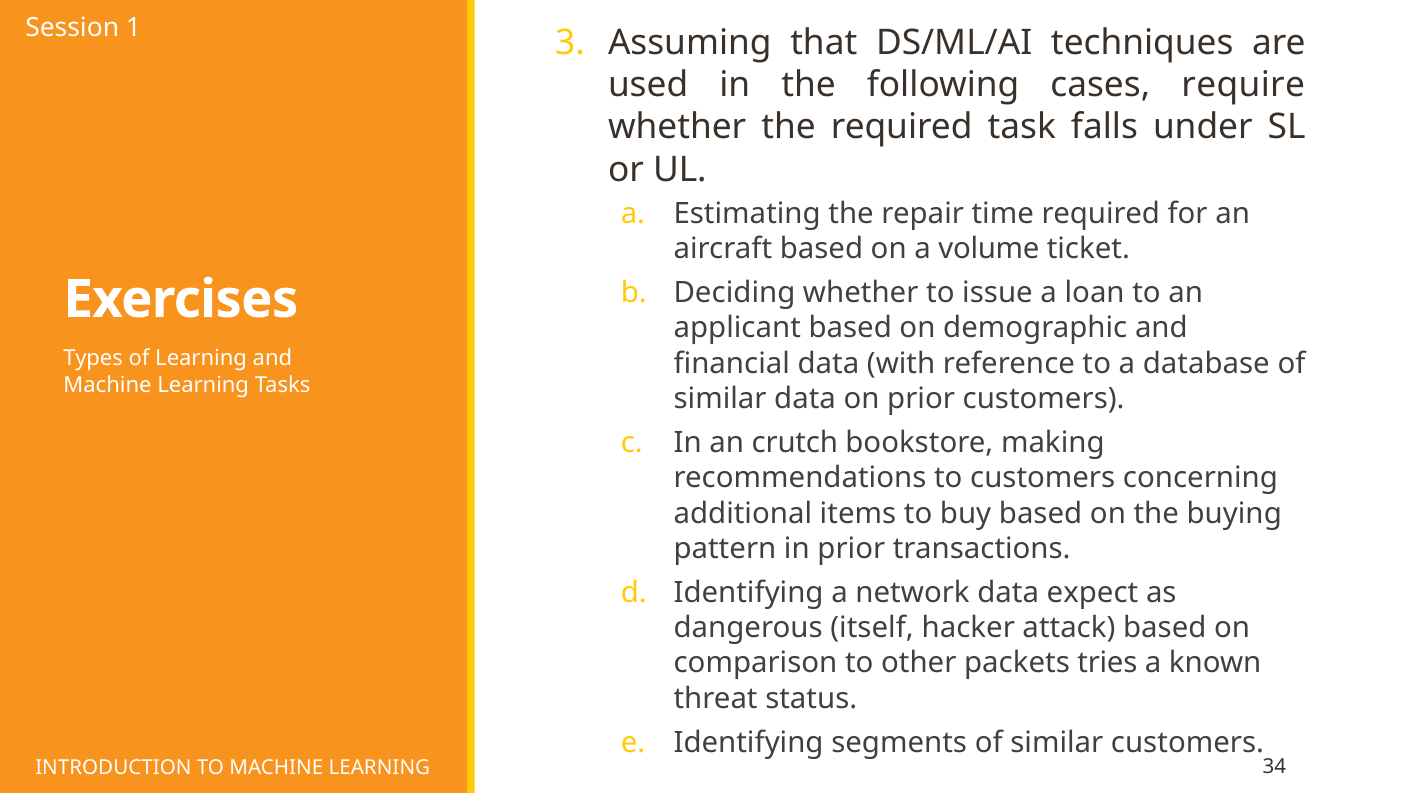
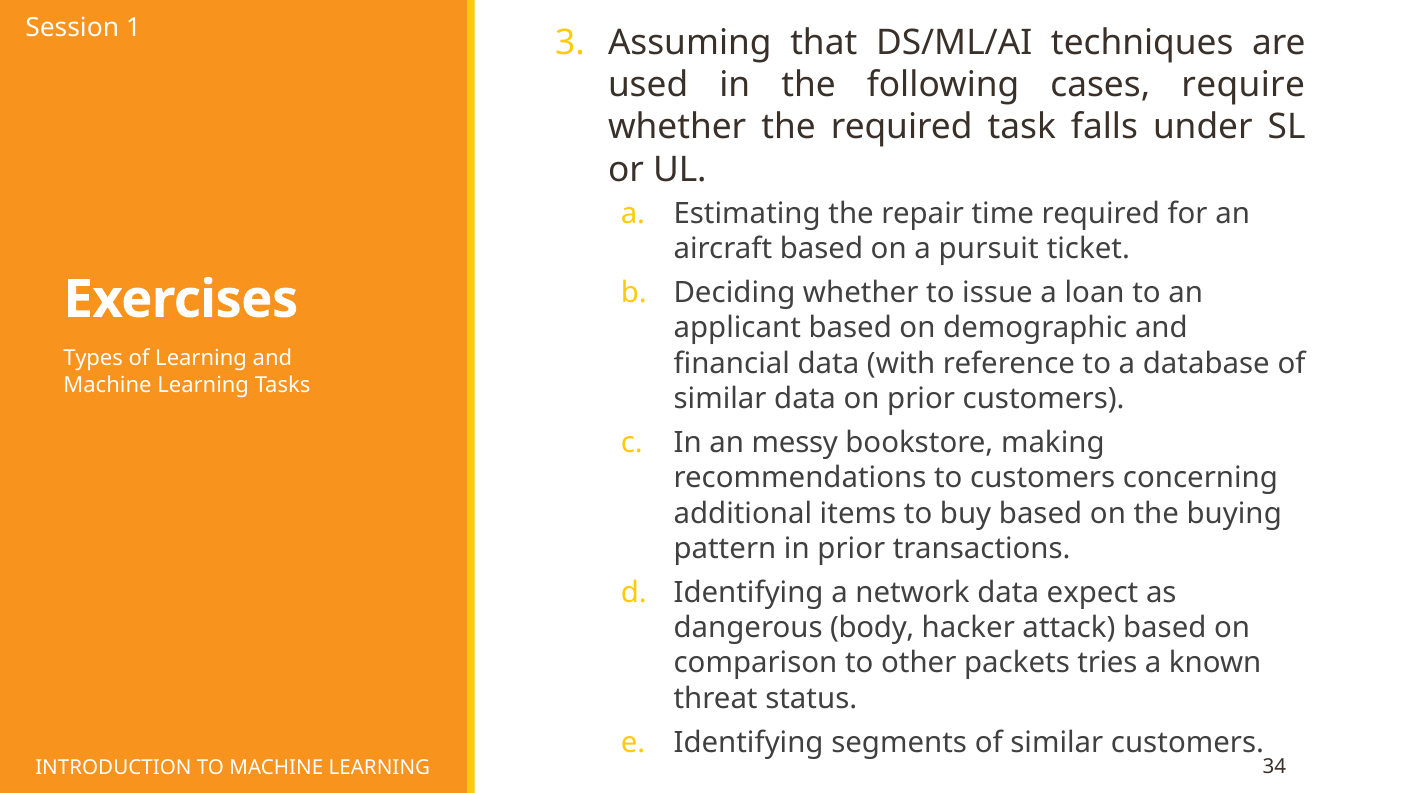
volume: volume -> pursuit
crutch: crutch -> messy
itself: itself -> body
